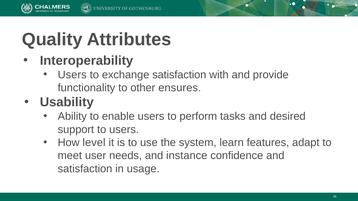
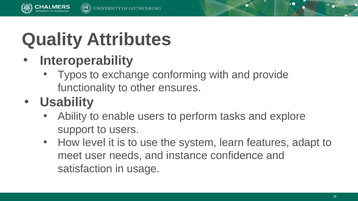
Users at (72, 75): Users -> Typos
exchange satisfaction: satisfaction -> conforming
desired: desired -> explore
